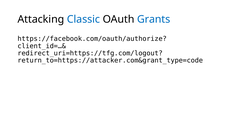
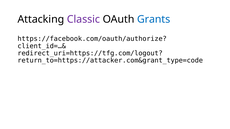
Classic colour: blue -> purple
